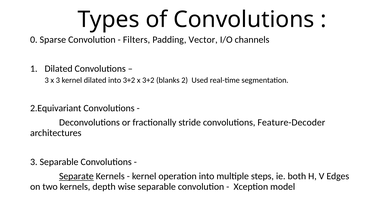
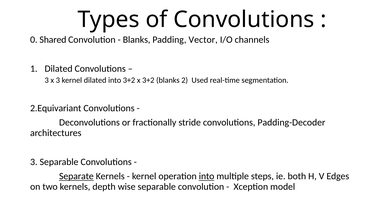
Sparse: Sparse -> Shared
Filters at (137, 40): Filters -> Blanks
Feature-Decoder: Feature-Decoder -> Padding-Decoder
into at (207, 176) underline: none -> present
